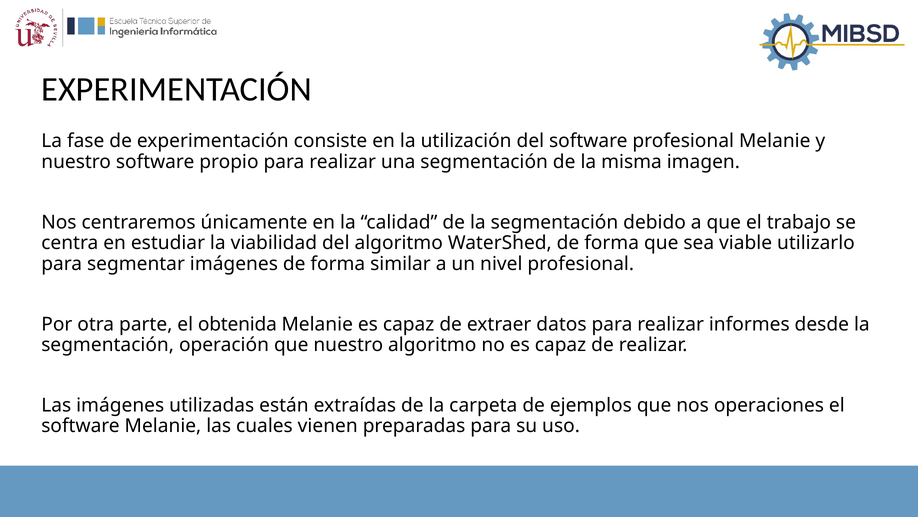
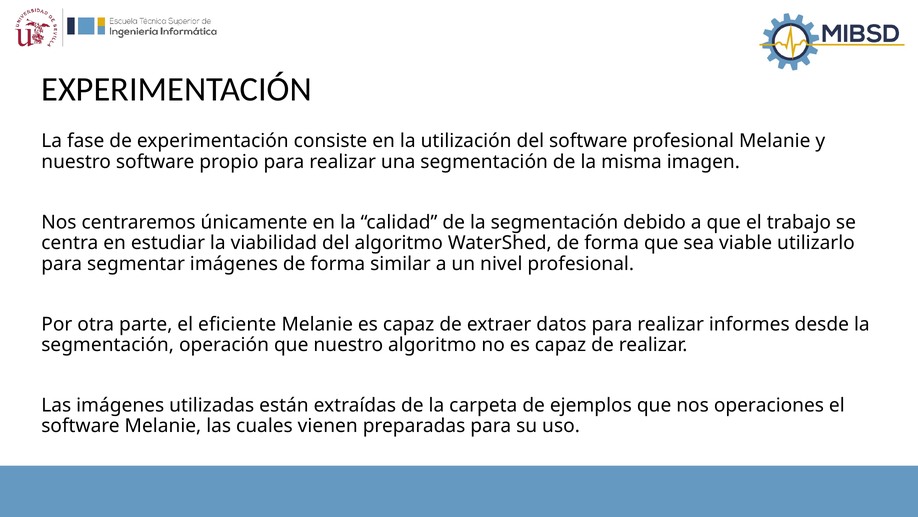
obtenida: obtenida -> eficiente
